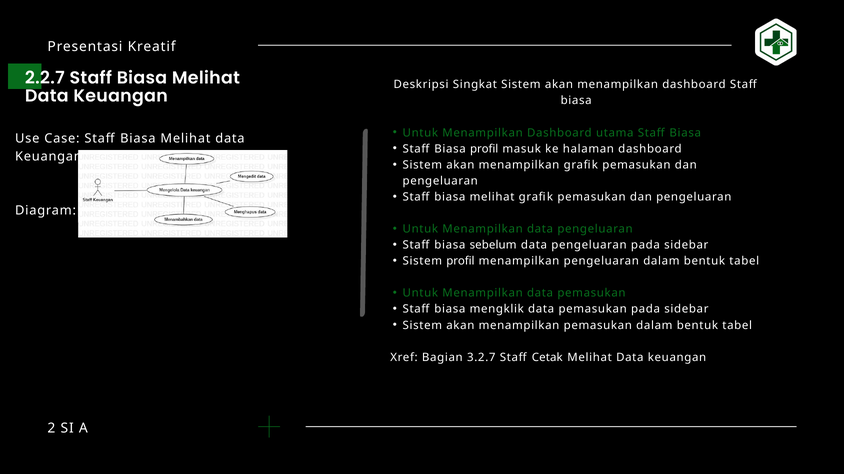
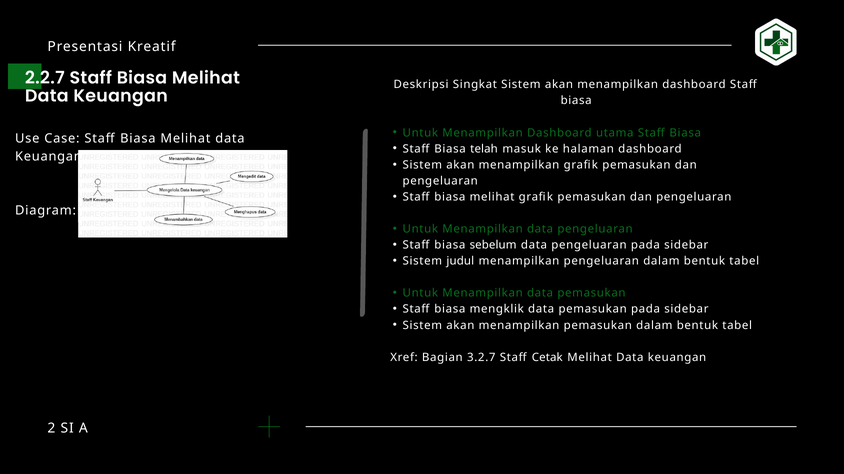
Biasa profil: profil -> telah
Sistem profil: profil -> judul
